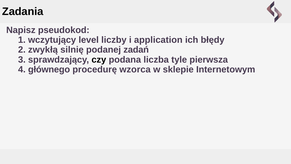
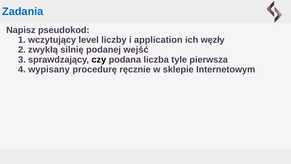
Zadania colour: black -> blue
błędy: błędy -> węzły
zadań: zadań -> wejść
głównego: głównego -> wypisany
wzorca: wzorca -> ręcznie
